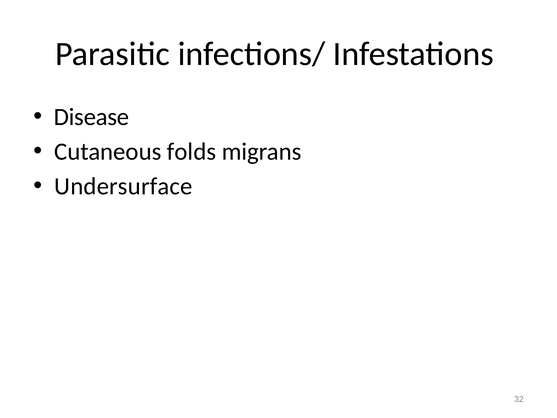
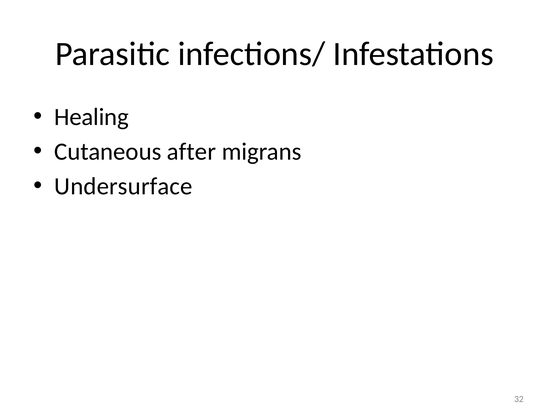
Disease: Disease -> Healing
folds: folds -> after
